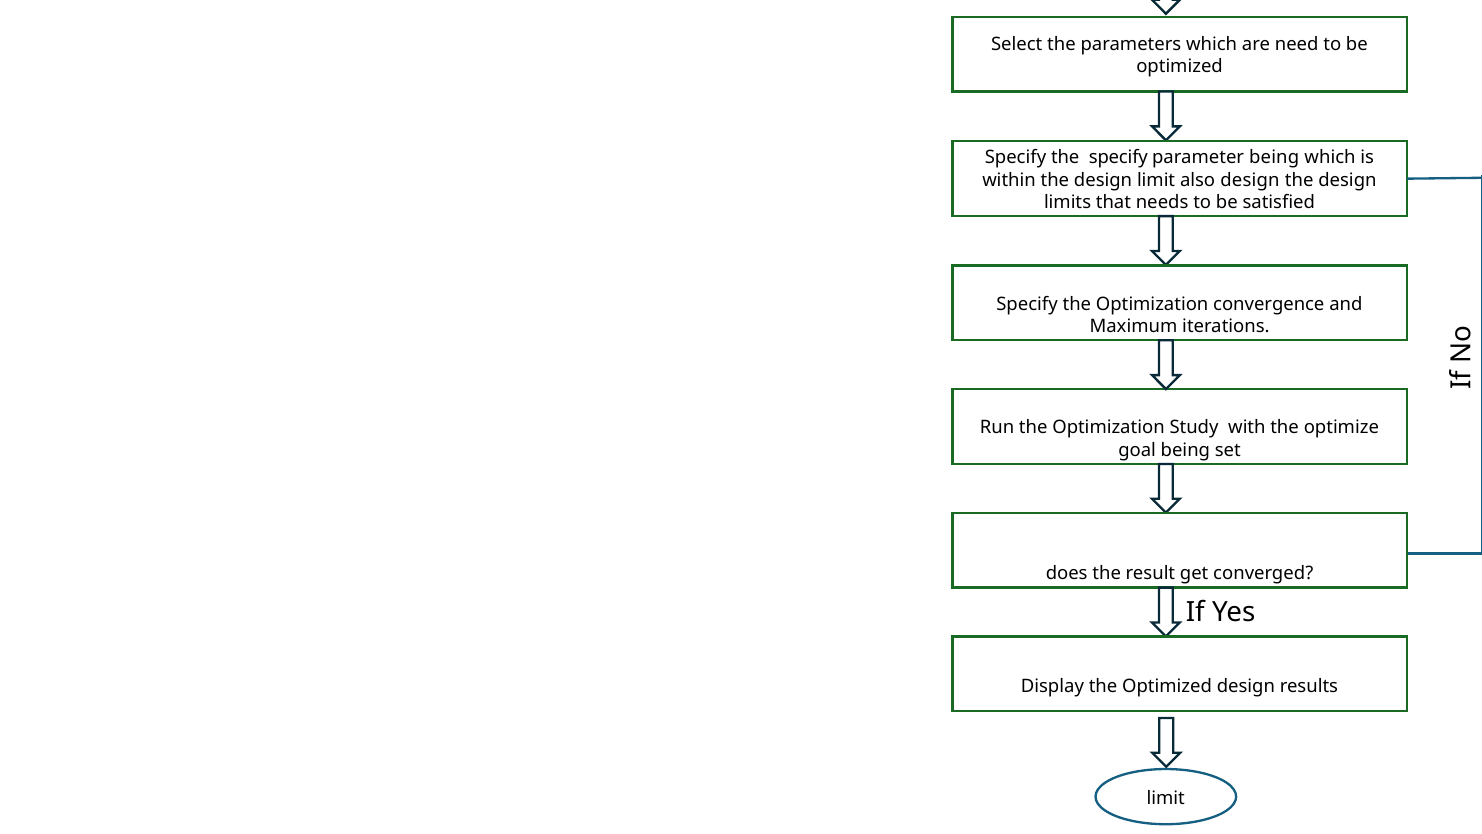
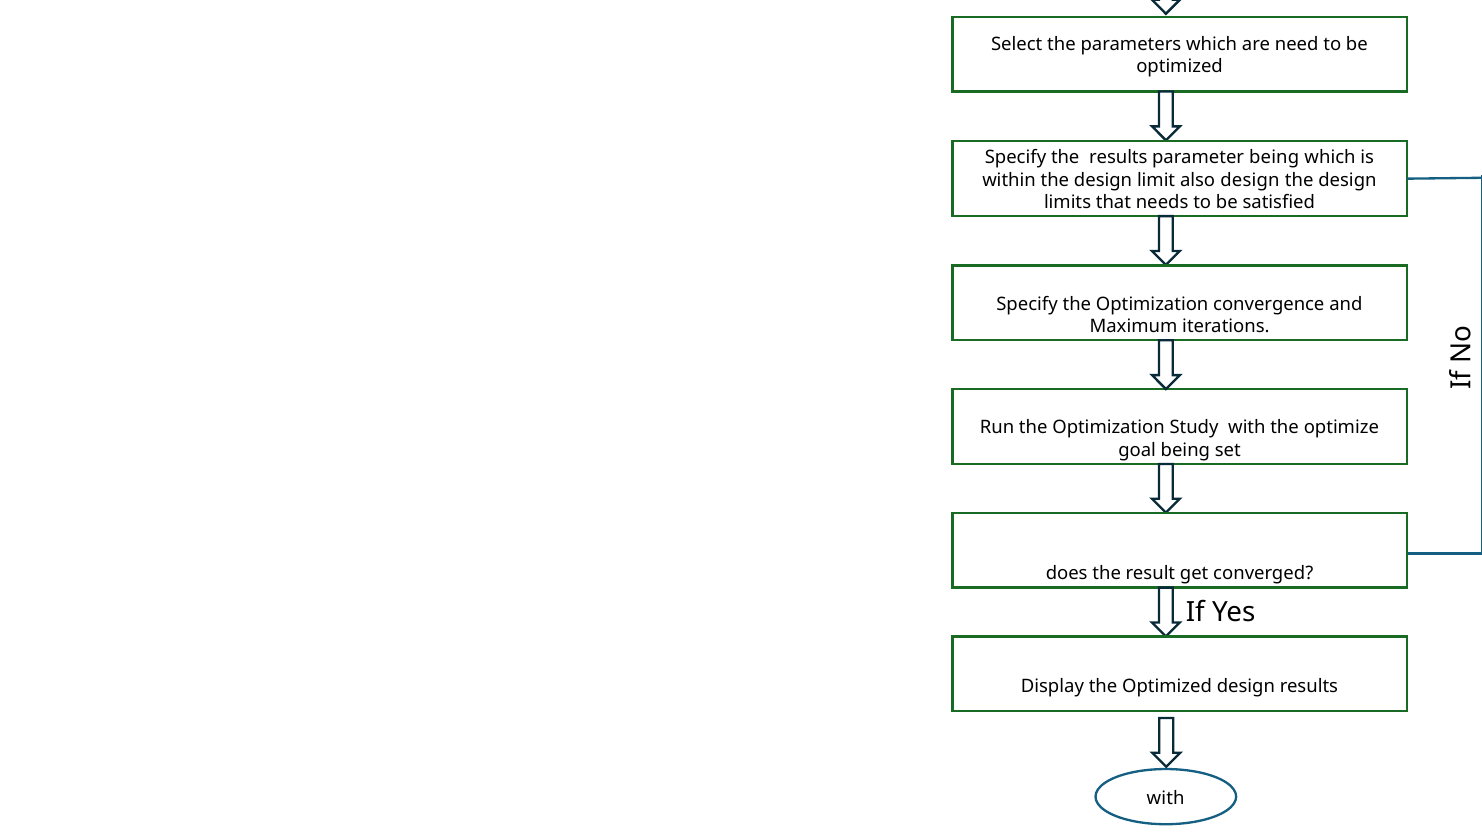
the specify: specify -> results
limit at (1166, 798): limit -> with
